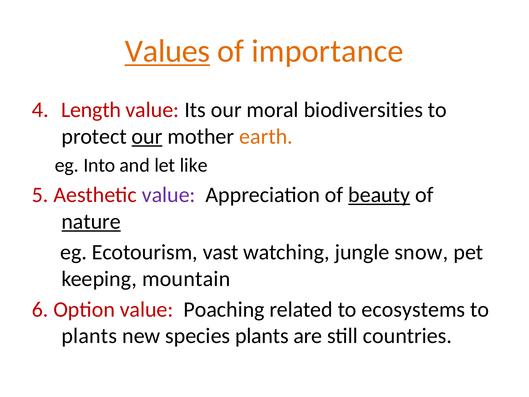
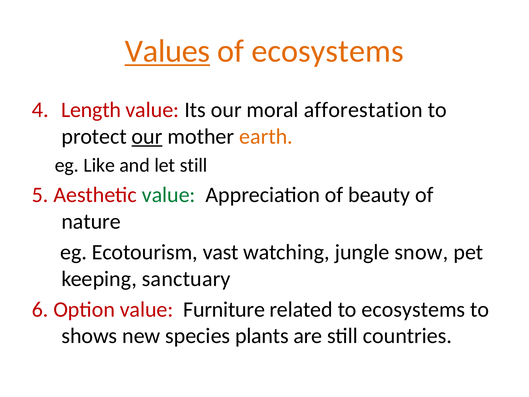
of importance: importance -> ecosystems
biodiversities: biodiversities -> afforestation
Into: Into -> Like
let like: like -> still
value at (169, 195) colour: purple -> green
beauty underline: present -> none
nature underline: present -> none
mountain: mountain -> sanctuary
Poaching: Poaching -> Furniture
plants at (89, 336): plants -> shows
